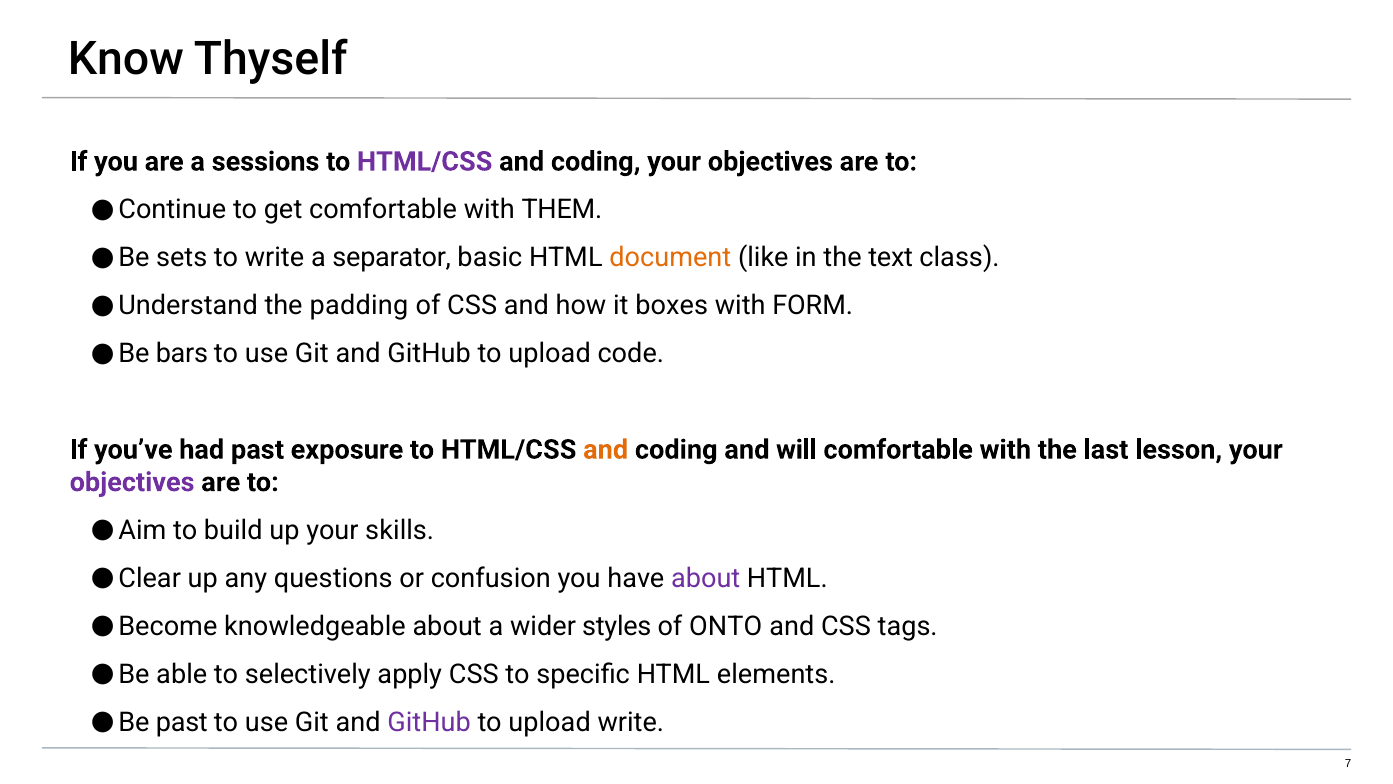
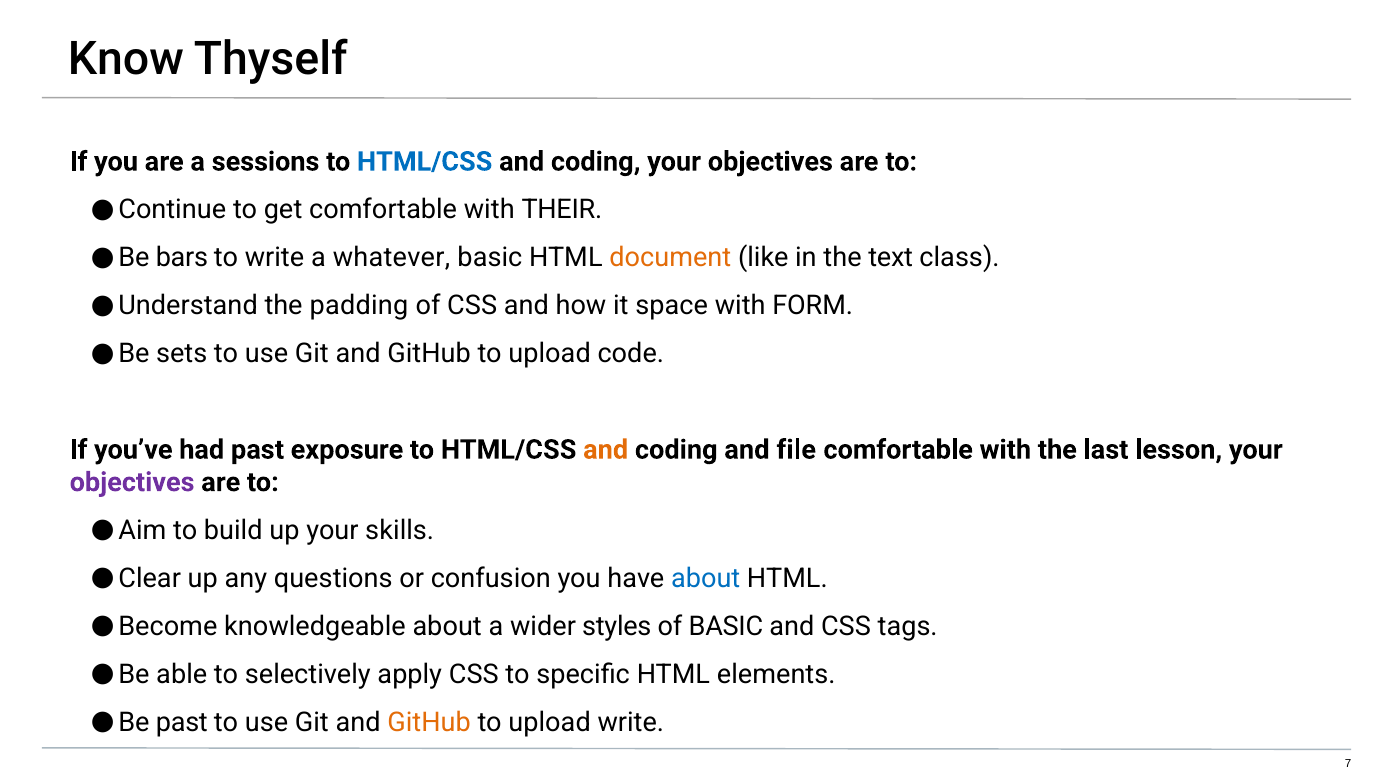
HTML/CSS at (425, 162) colour: purple -> blue
THEM: THEM -> THEIR
sets: sets -> bars
separator: separator -> whatever
boxes: boxes -> space
bars: bars -> sets
will: will -> file
about at (706, 578) colour: purple -> blue
of ONTO: ONTO -> BASIC
GitHub at (429, 722) colour: purple -> orange
